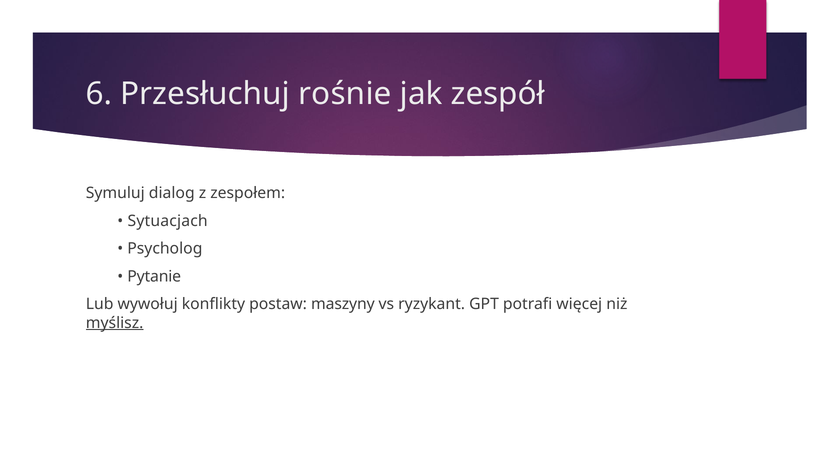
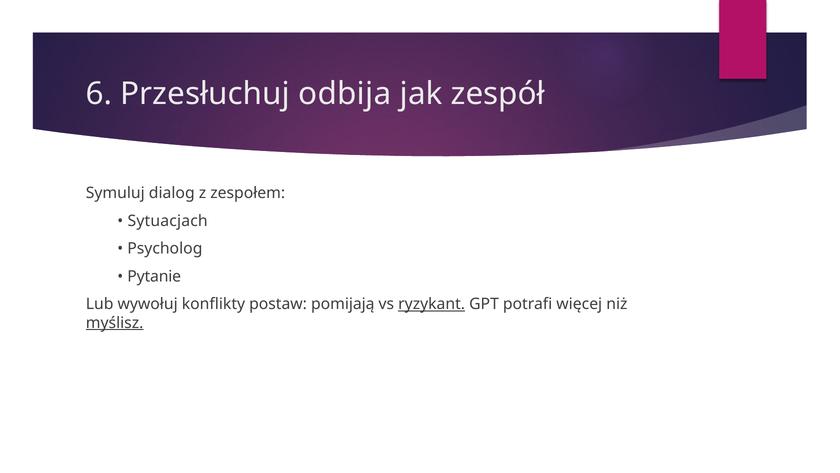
rośnie: rośnie -> odbija
maszyny: maszyny -> pomijają
ryzykant underline: none -> present
